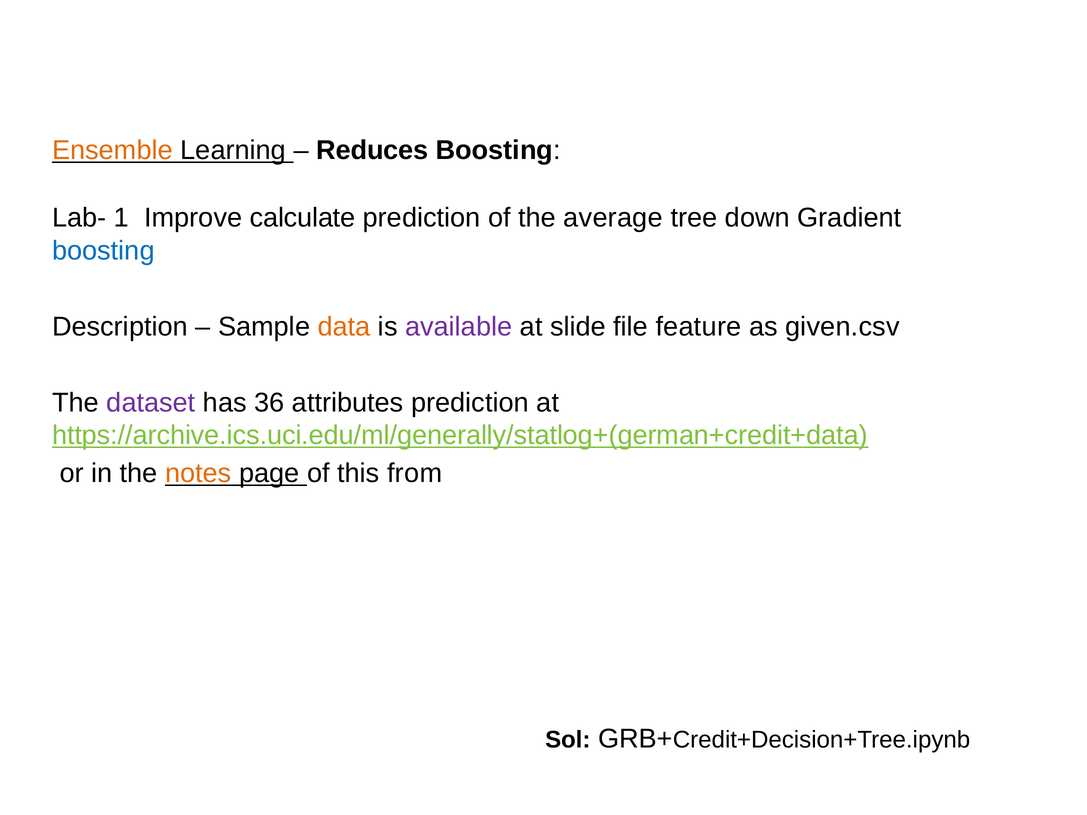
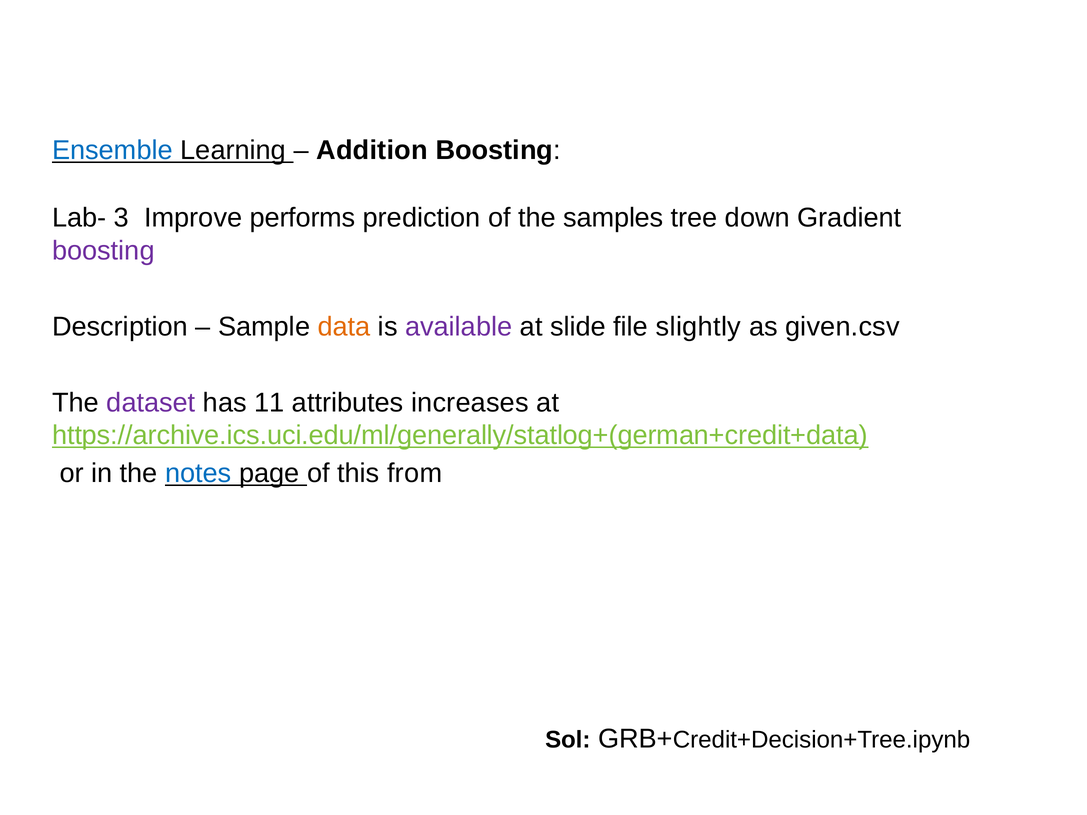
Ensemble colour: orange -> blue
Reduces: Reduces -> Addition
1: 1 -> 3
calculate: calculate -> performs
average: average -> samples
boosting at (103, 251) colour: blue -> purple
feature: feature -> slightly
36: 36 -> 11
attributes prediction: prediction -> increases
notes colour: orange -> blue
